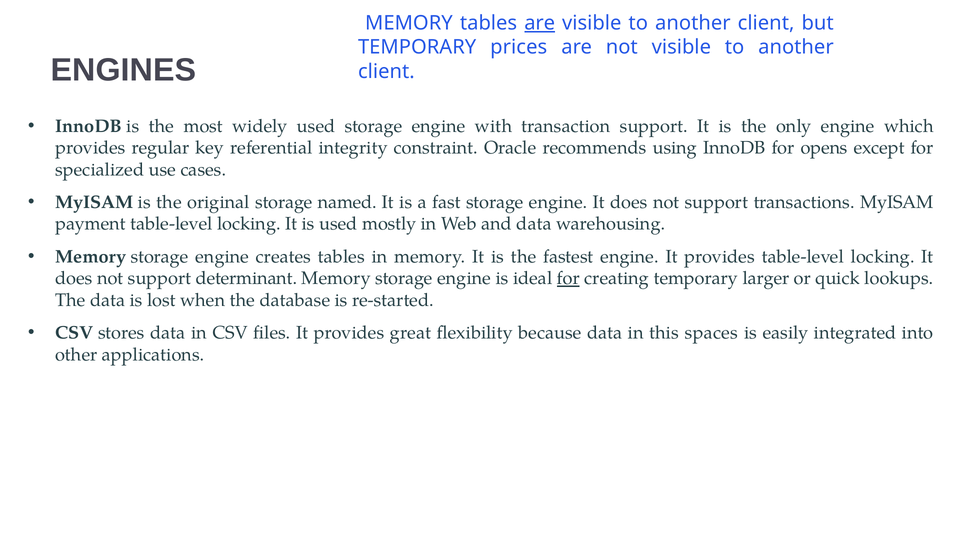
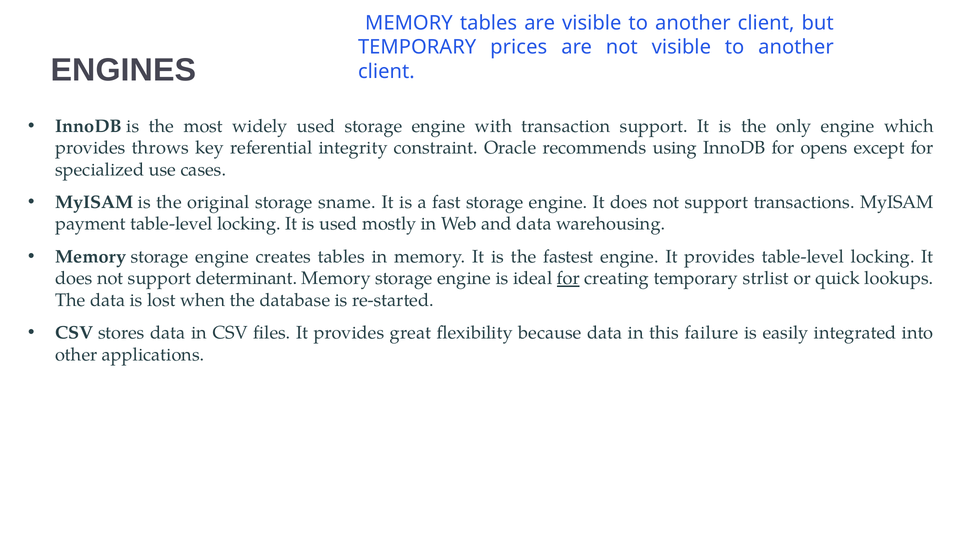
are at (540, 23) underline: present -> none
regular: regular -> throws
named: named -> sname
larger: larger -> strlist
spaces: spaces -> failure
